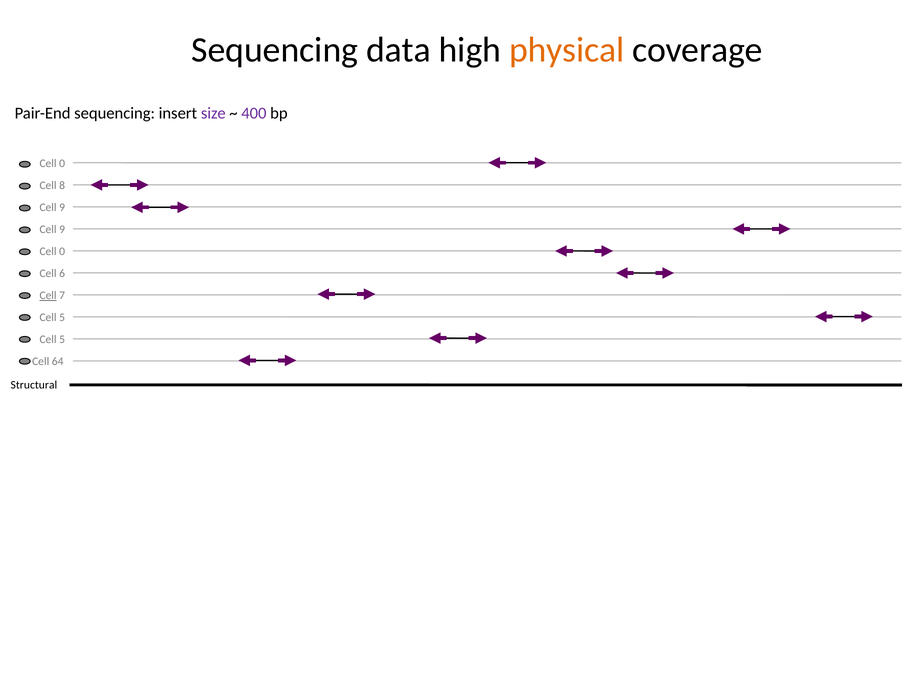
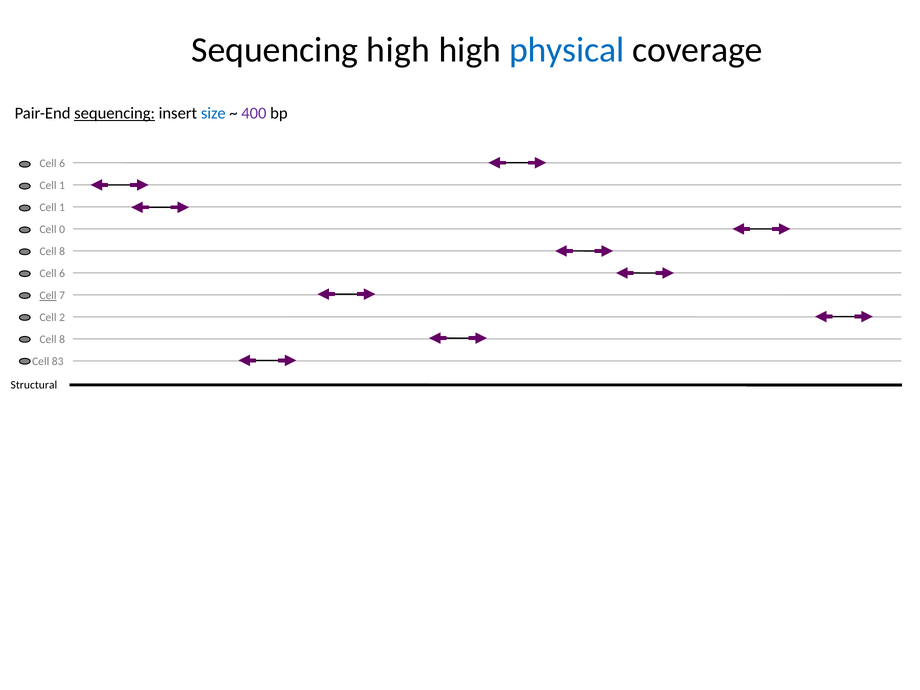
Sequencing data: data -> high
physical colour: orange -> blue
sequencing at (115, 113) underline: none -> present
size colour: purple -> blue
0 at (62, 163): 0 -> 6
8 at (62, 185): 8 -> 1
9 at (62, 208): 9 -> 1
9 at (62, 230): 9 -> 0
0 at (62, 252): 0 -> 8
5 at (62, 318): 5 -> 2
5 at (62, 340): 5 -> 8
64: 64 -> 83
